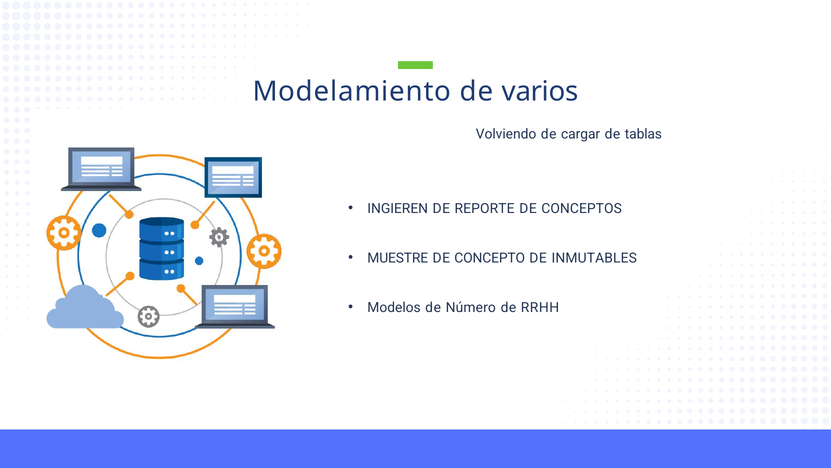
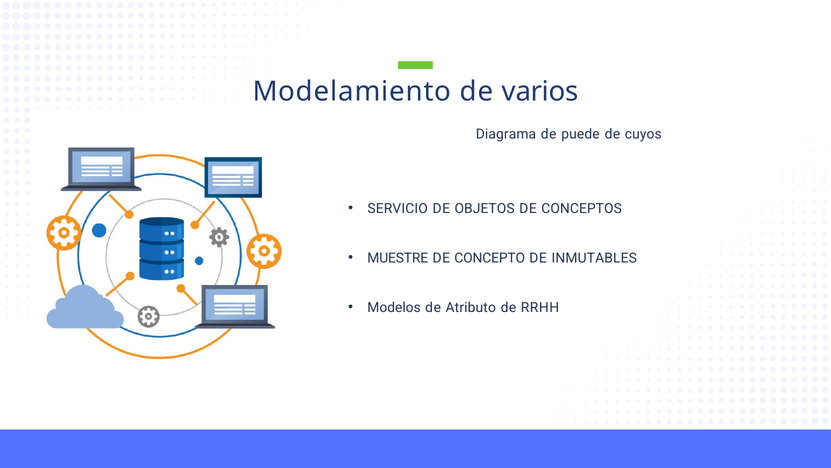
Volviendo: Volviendo -> Diagrama
cargar: cargar -> puede
tablas: tablas -> cuyos
INGIEREN: INGIEREN -> SERVICIO
REPORTE: REPORTE -> OBJETOS
Número: Número -> Atributo
